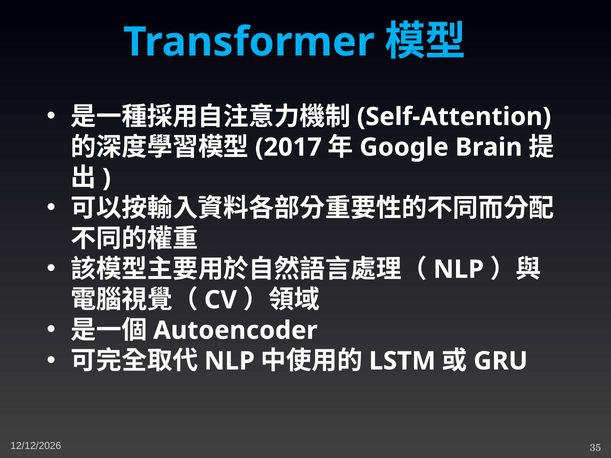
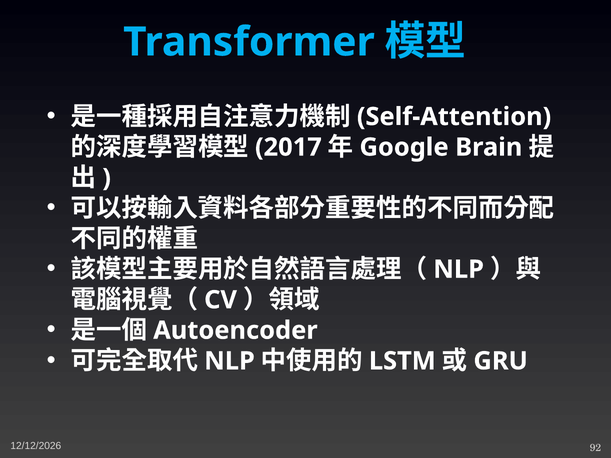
35: 35 -> 92
